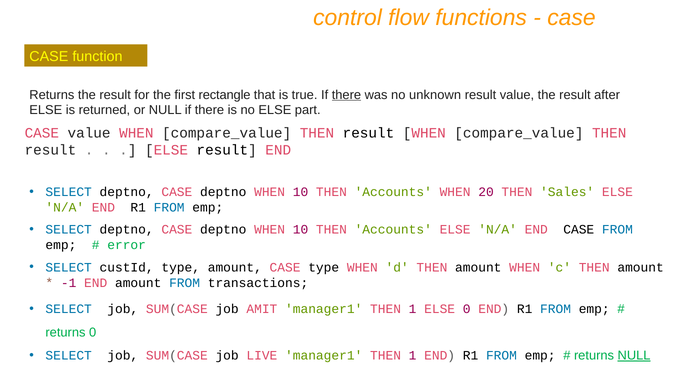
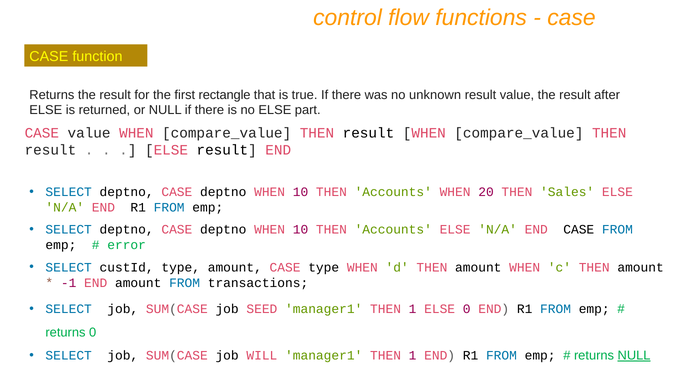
there at (346, 95) underline: present -> none
AMIT: AMIT -> SEED
LIVE: LIVE -> WILL
